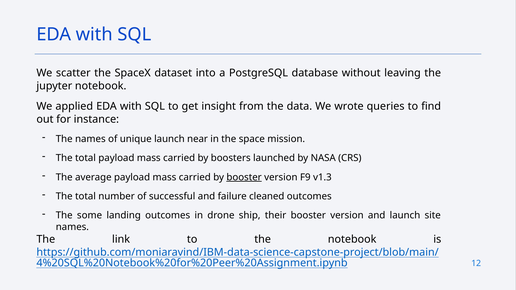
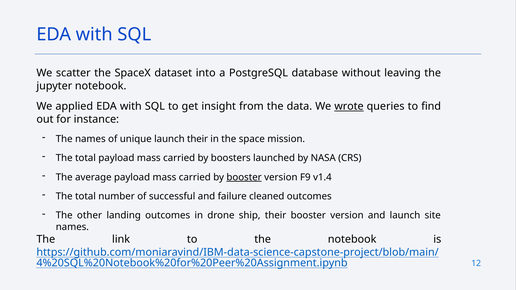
wrote underline: none -> present
launch near: near -> their
v1.3: v1.3 -> v1.4
some: some -> other
